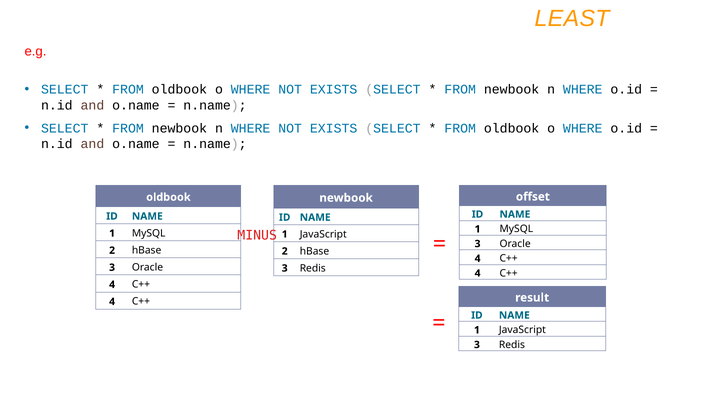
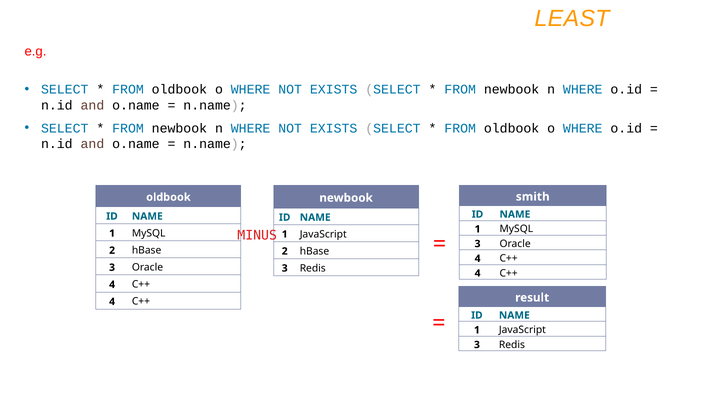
offset: offset -> smith
